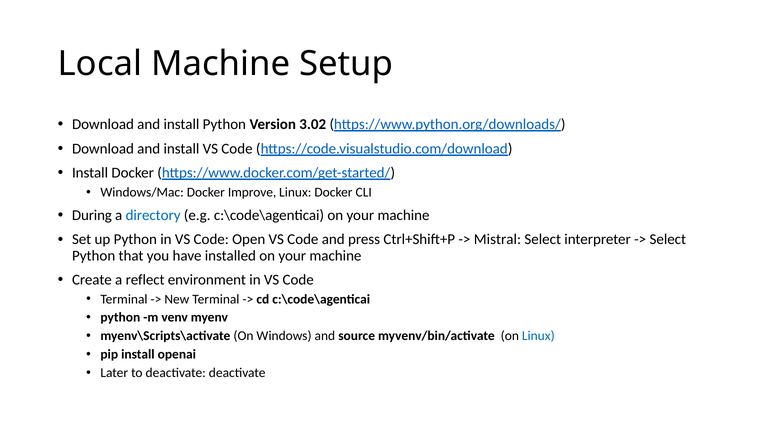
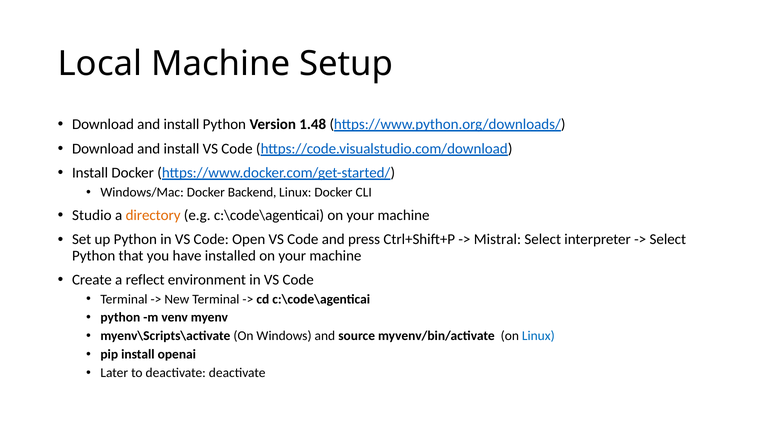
3.02: 3.02 -> 1.48
Improve: Improve -> Backend
During: During -> Studio
directory colour: blue -> orange
